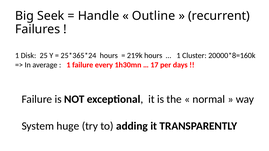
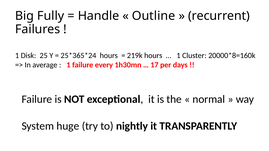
Seek: Seek -> Fully
adding: adding -> nightly
